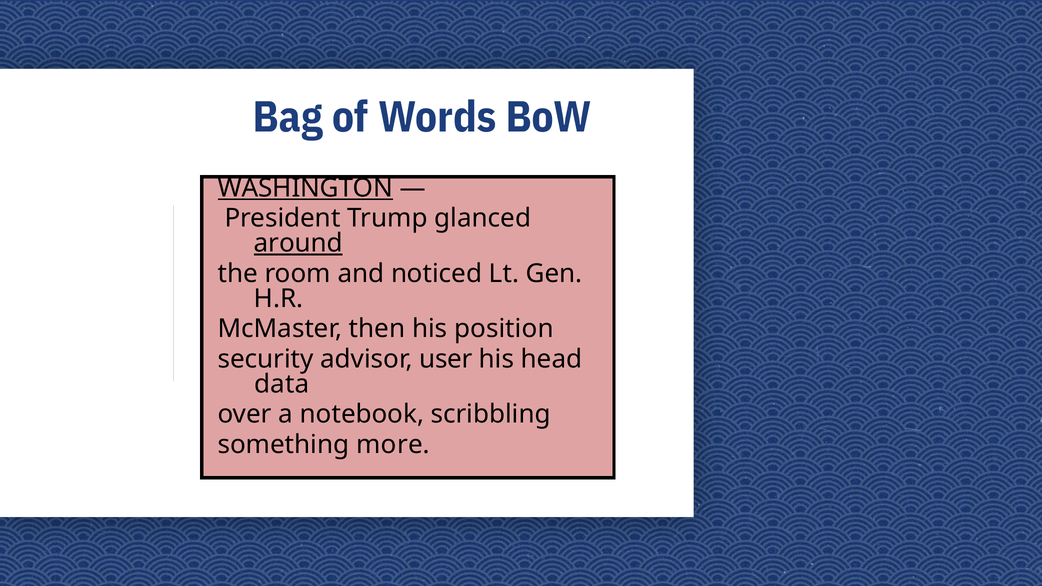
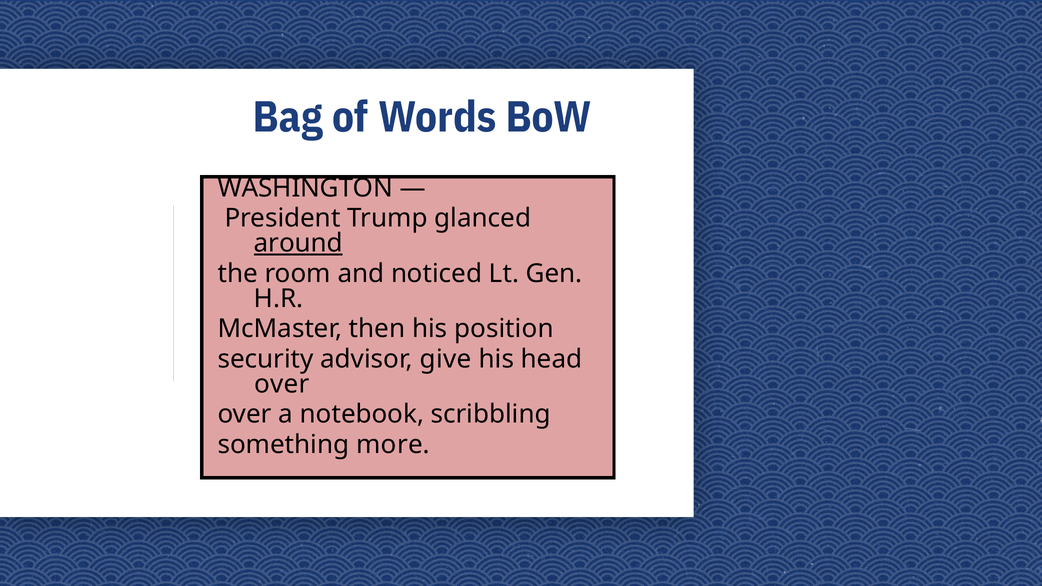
WASHINGTON underline: present -> none
user: user -> give
data at (282, 384): data -> over
